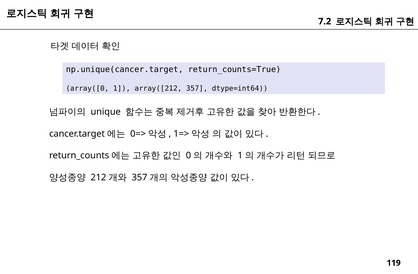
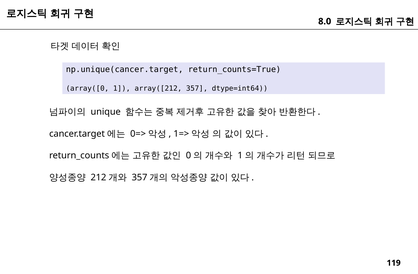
7.2: 7.2 -> 8.0
